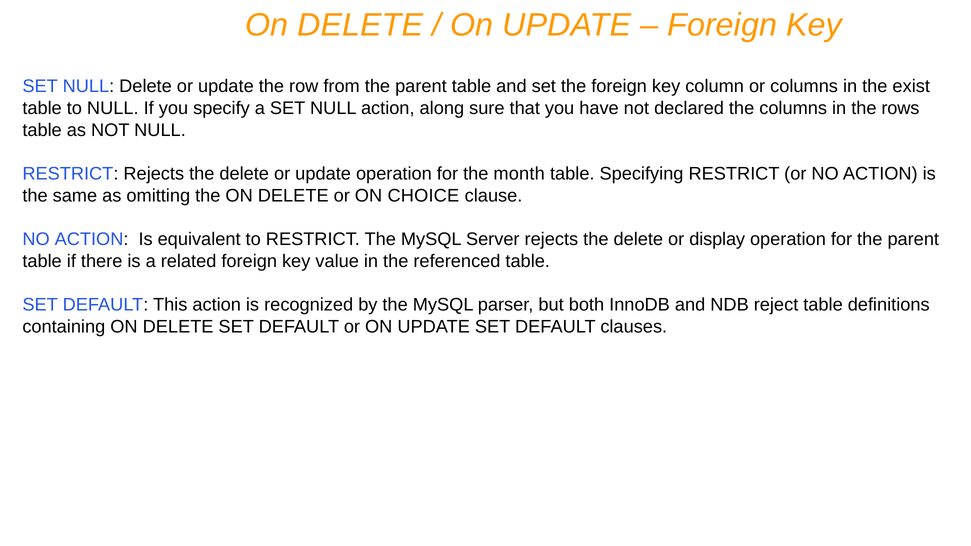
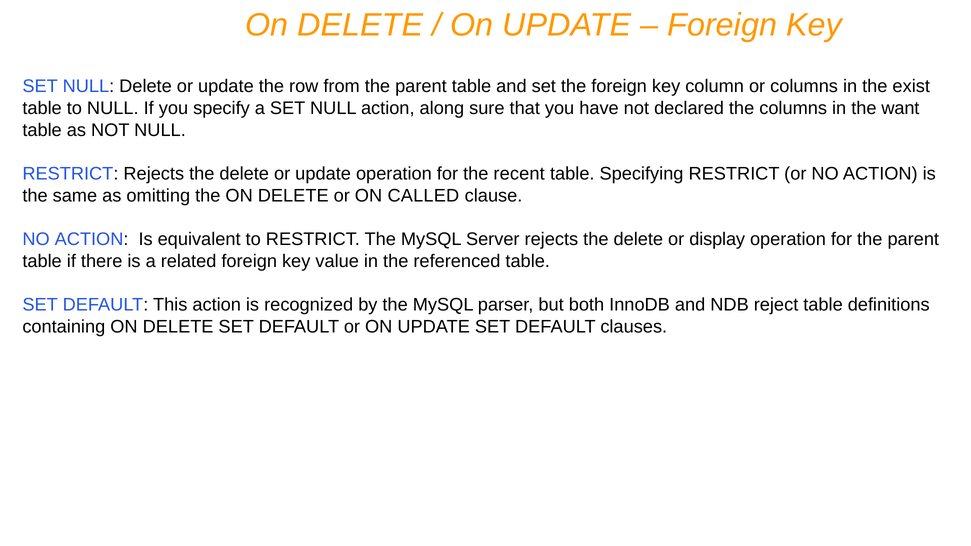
rows: rows -> want
month: month -> recent
CHOICE: CHOICE -> CALLED
